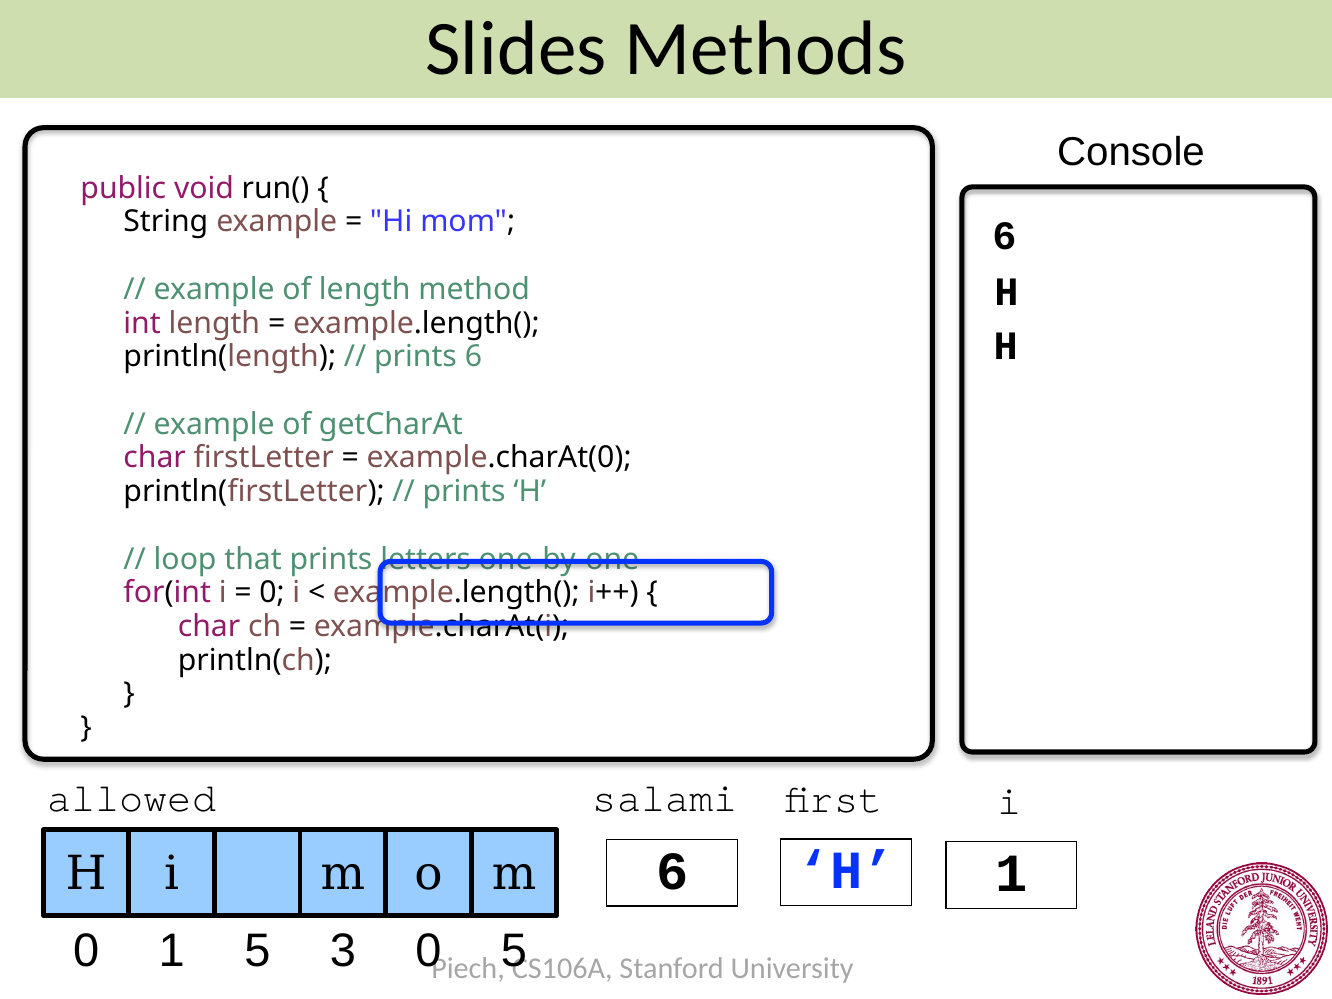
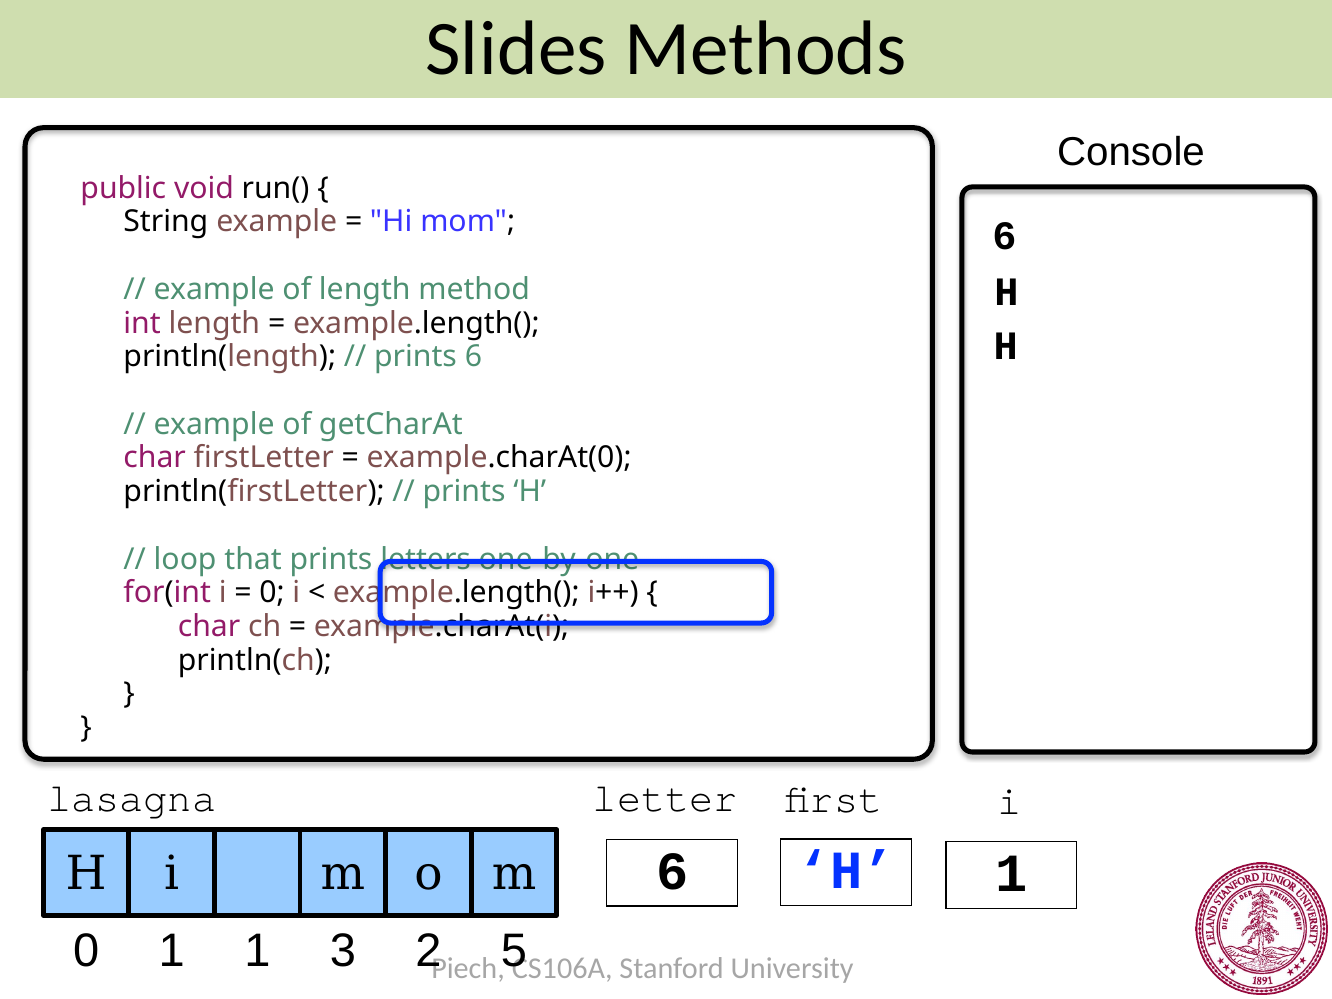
allowed: allowed -> lasagna
salami: salami -> letter
1 5: 5 -> 1
3 0: 0 -> 2
